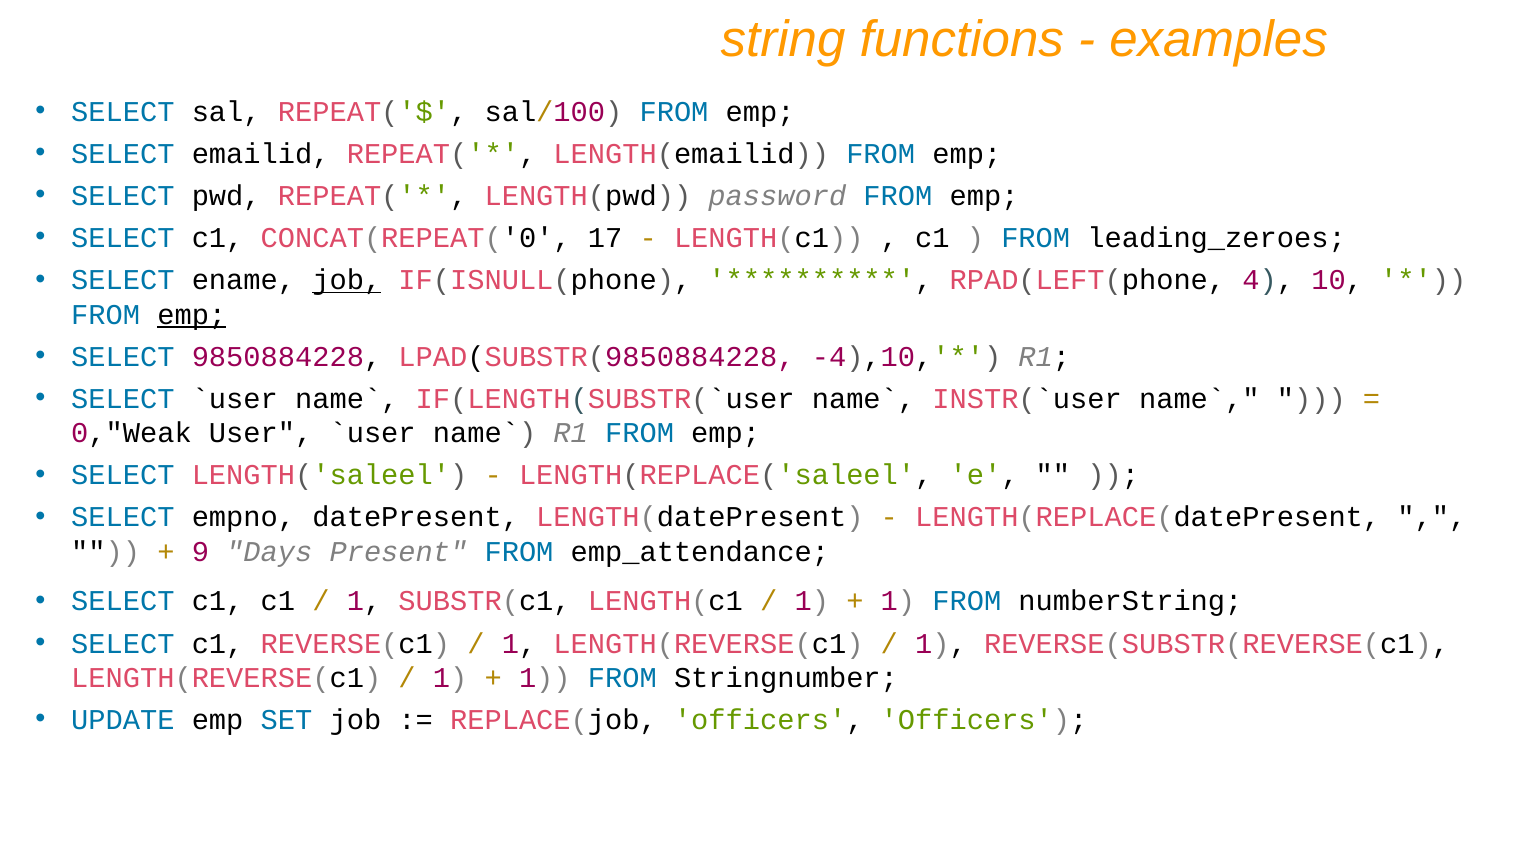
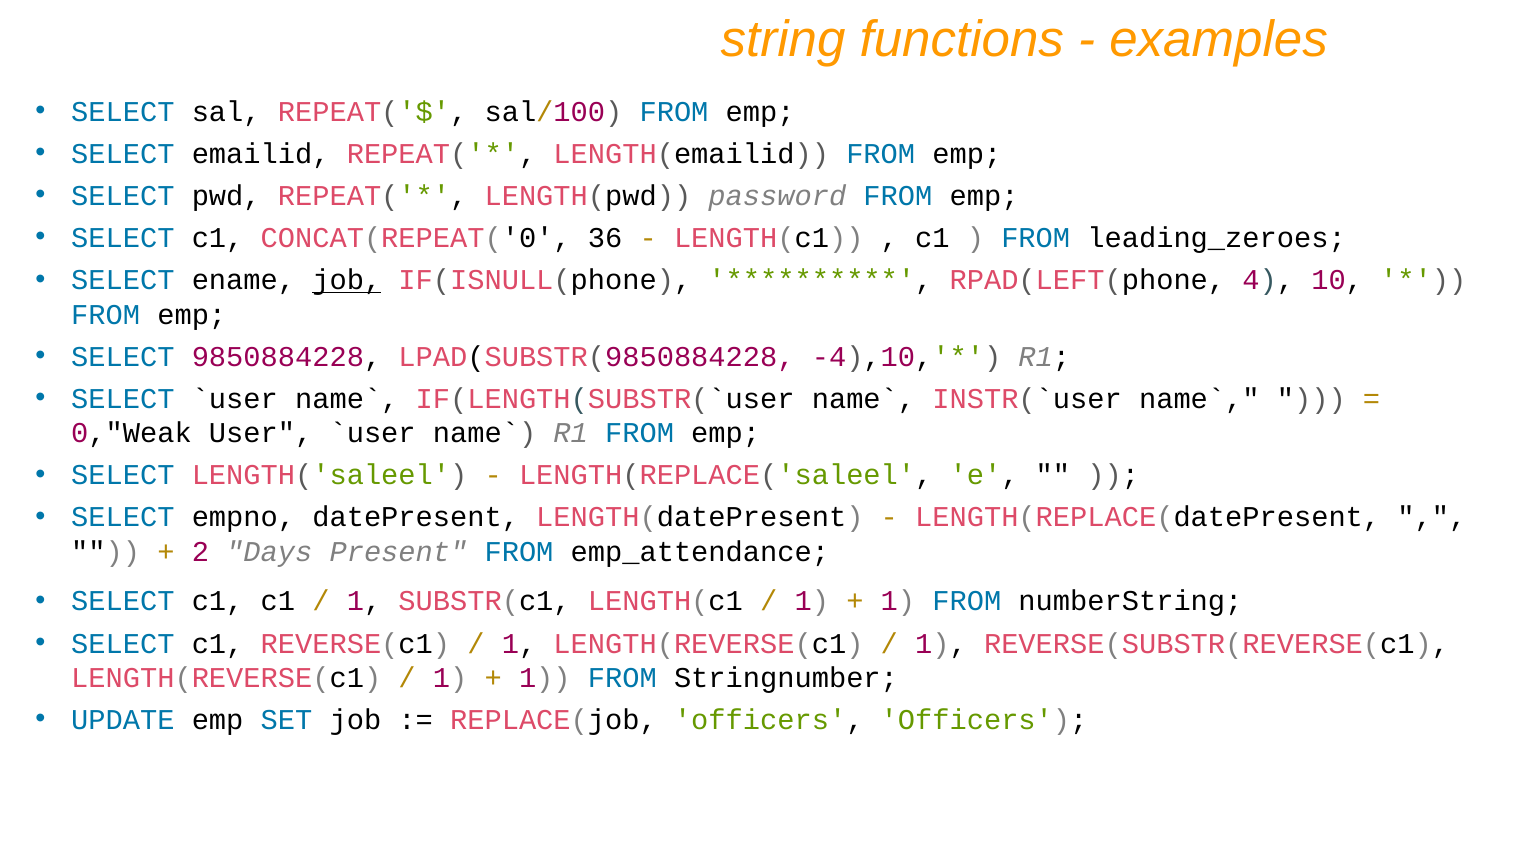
17: 17 -> 36
emp at (192, 315) underline: present -> none
9: 9 -> 2
